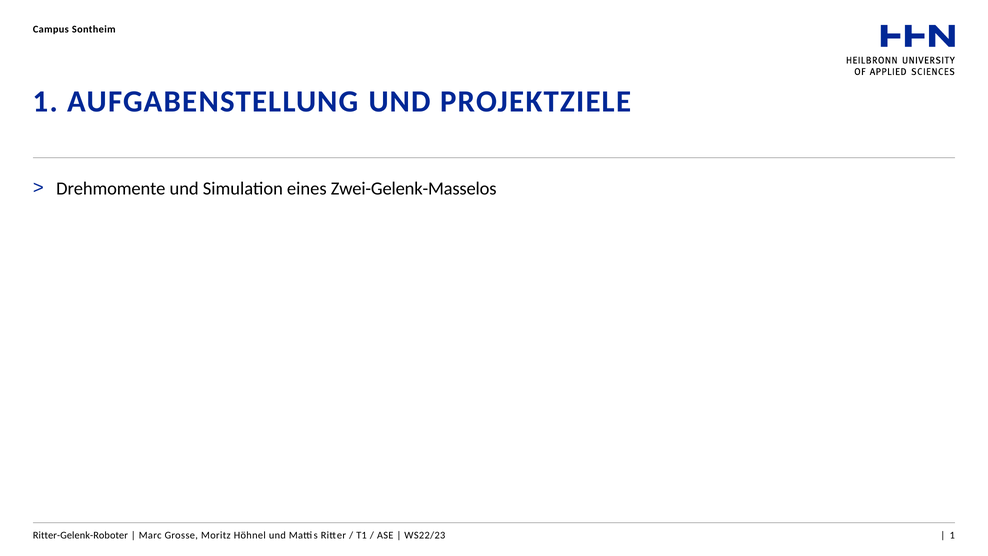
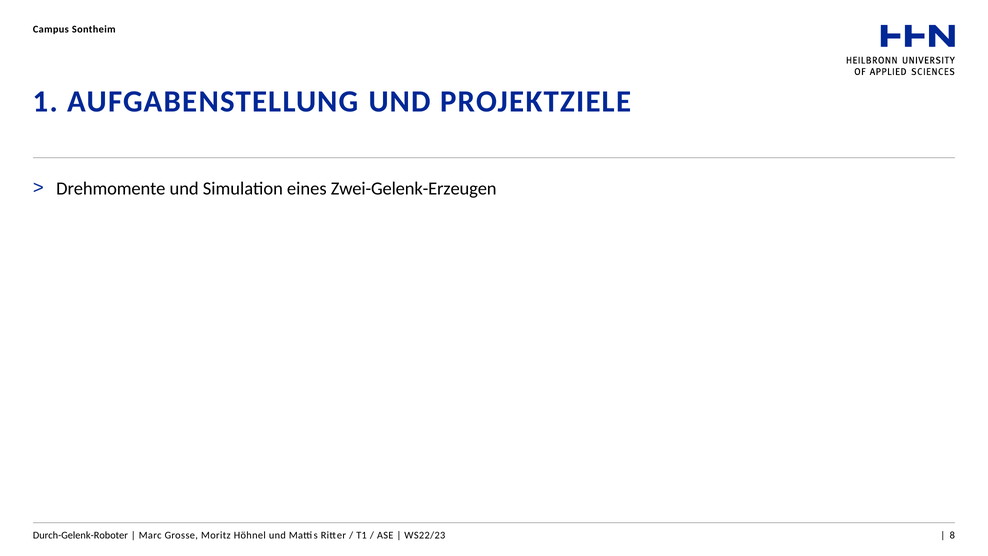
Zwei-Gelenk-Masselos: Zwei-Gelenk-Masselos -> Zwei-Gelenk-Erzeugen
Ritter-Gelenk-Roboter: Ritter-Gelenk-Roboter -> Durch-Gelenk-Roboter
1 at (952, 535): 1 -> 8
